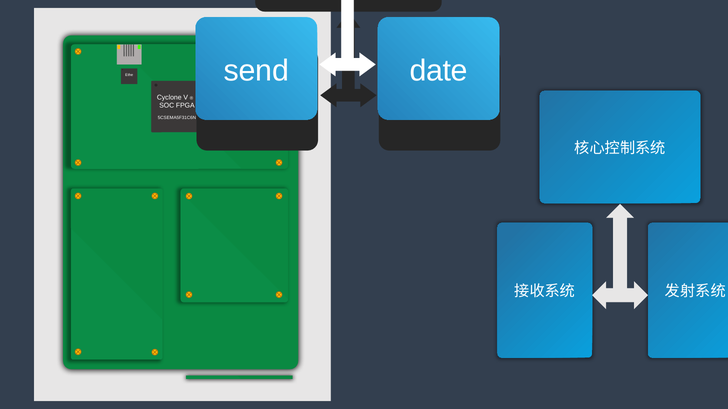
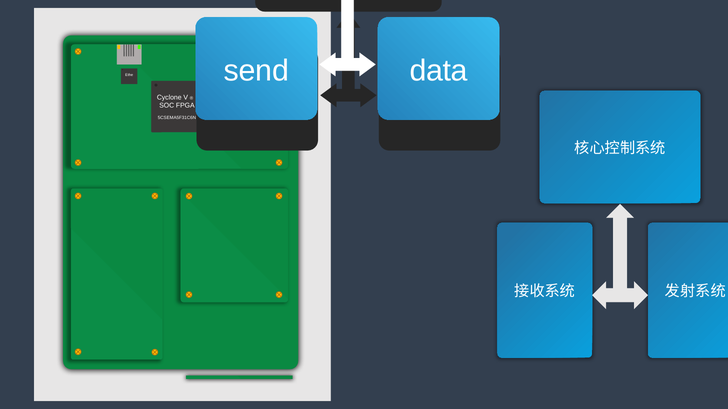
date: date -> data
